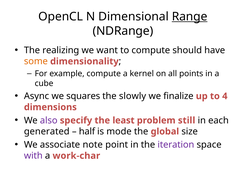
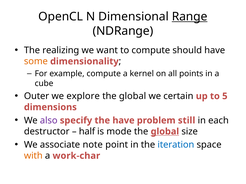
Async: Async -> Outer
squares: squares -> explore
slowly at (133, 96): slowly -> global
finalize: finalize -> certain
4: 4 -> 5
the least: least -> have
generated: generated -> destructor
global at (165, 132) underline: none -> present
iteration colour: purple -> blue
with colour: purple -> orange
